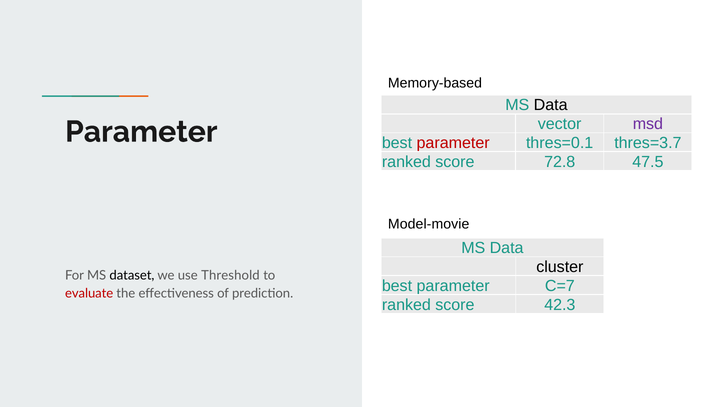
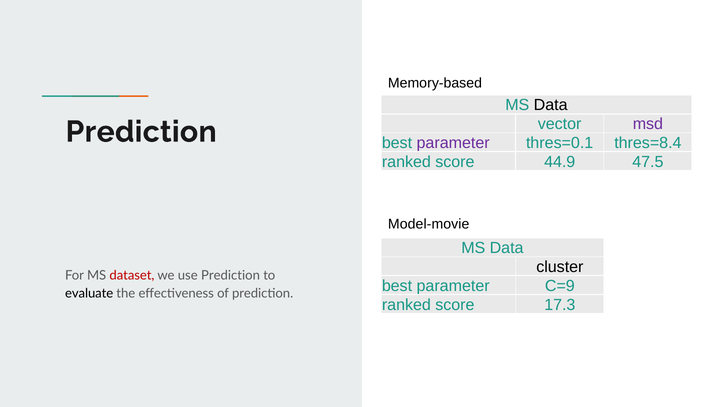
Parameter at (141, 132): Parameter -> Prediction
parameter at (453, 143) colour: red -> purple
thres=3.7: thres=3.7 -> thres=8.4
72.8: 72.8 -> 44.9
dataset colour: black -> red
use Threshold: Threshold -> Prediction
C=7: C=7 -> C=9
evaluate colour: red -> black
42.3: 42.3 -> 17.3
